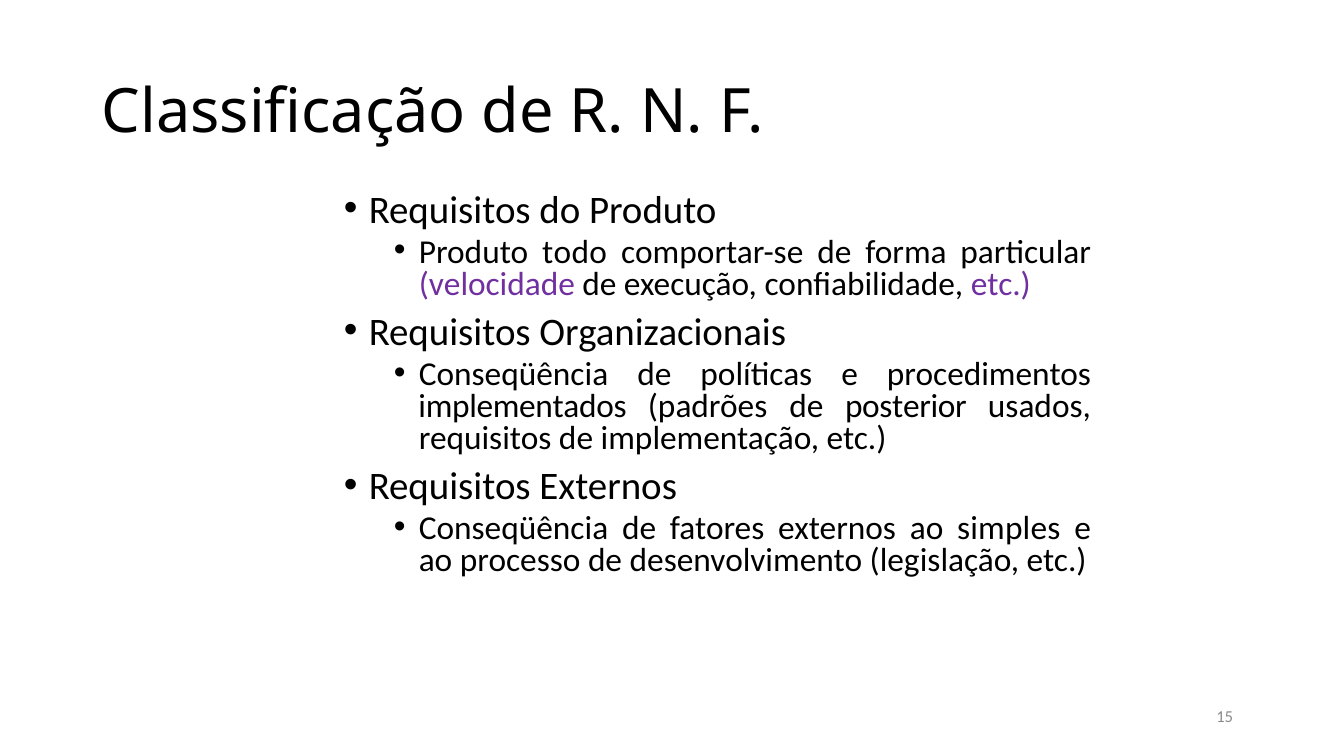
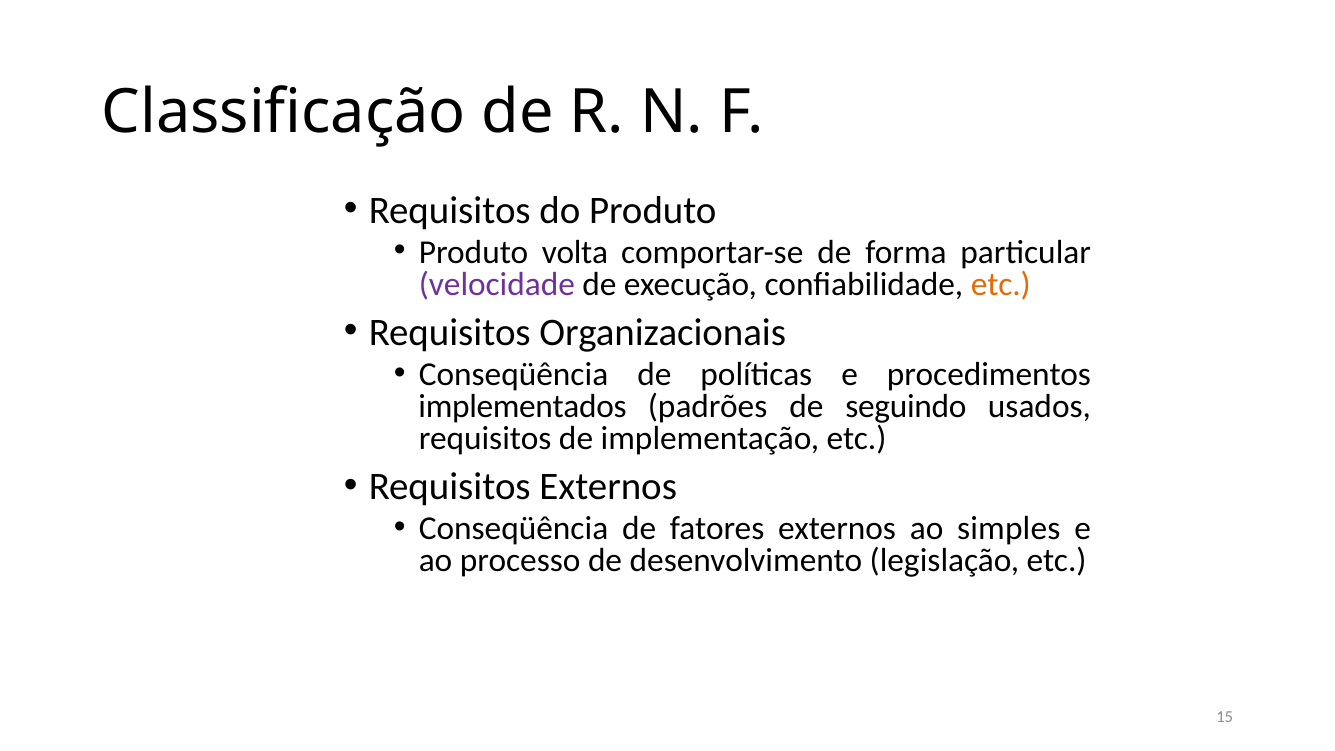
todo: todo -> volta
etc at (1001, 284) colour: purple -> orange
posterior: posterior -> seguindo
